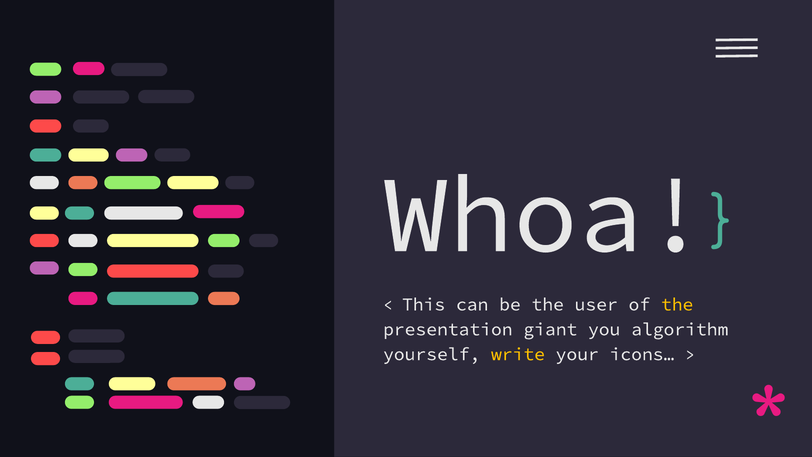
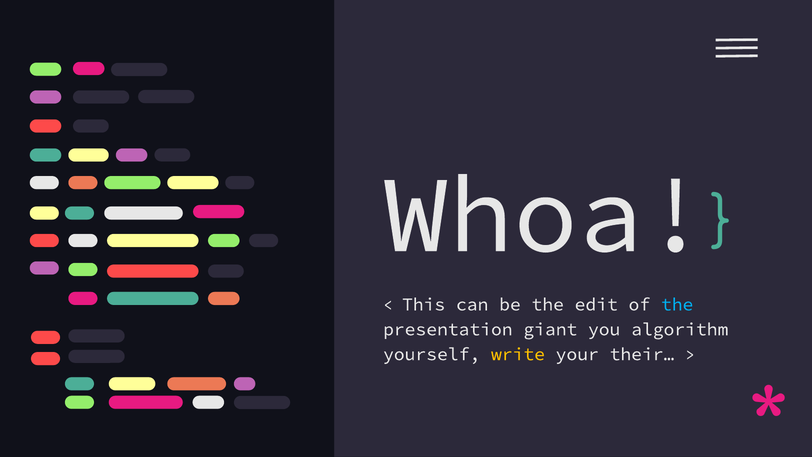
user: user -> edit
the at (677, 304) colour: yellow -> light blue
icons…: icons… -> their…
